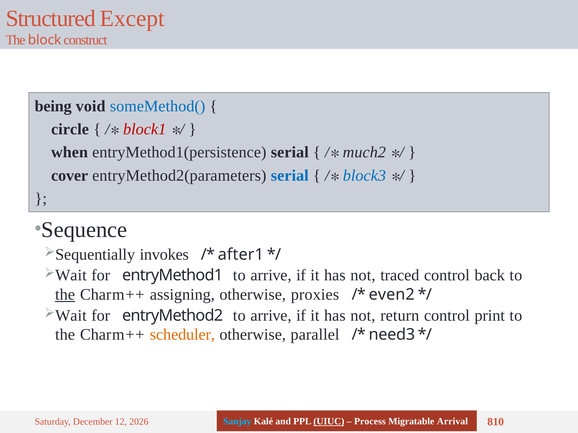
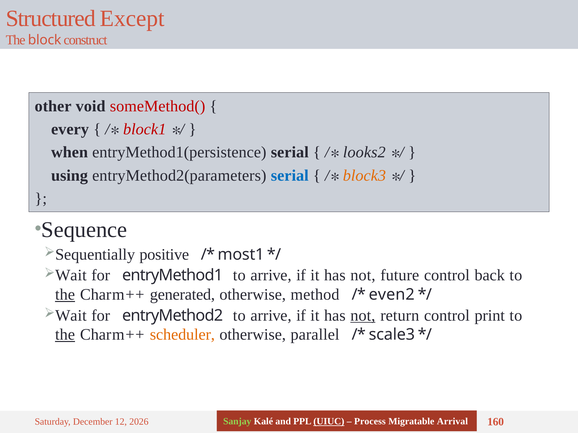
being: being -> other
someMethod( colour: blue -> red
circle: circle -> every
much2: much2 -> looks2
cover: cover -> using
block3 colour: blue -> orange
invokes: invokes -> positive
after1: after1 -> most1
traced: traced -> future
assigning: assigning -> generated
proxies: proxies -> method
not at (363, 316) underline: none -> present
the at (65, 335) underline: none -> present
need3: need3 -> scale3
Sanjay colour: light blue -> light green
810: 810 -> 160
